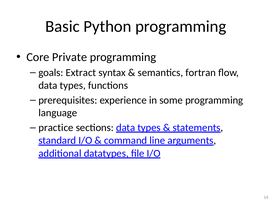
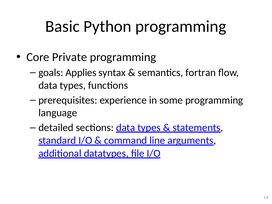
Extract: Extract -> Applies
practice: practice -> detailed
